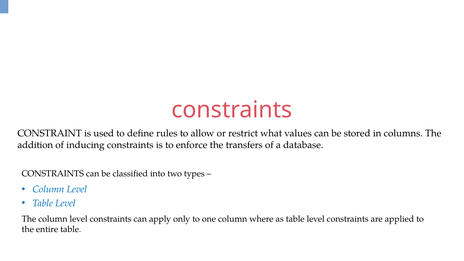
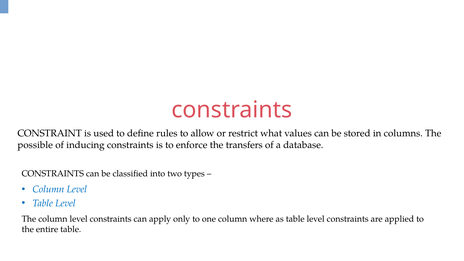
addition: addition -> possible
